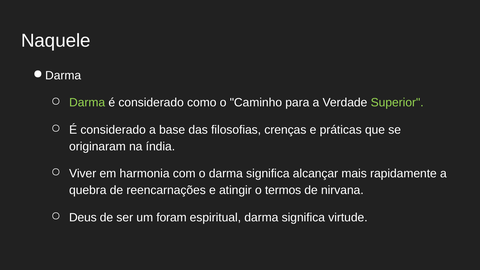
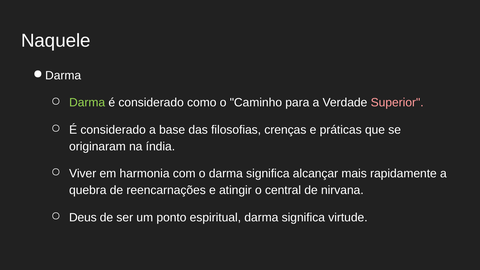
Superior colour: light green -> pink
termos: termos -> central
foram: foram -> ponto
